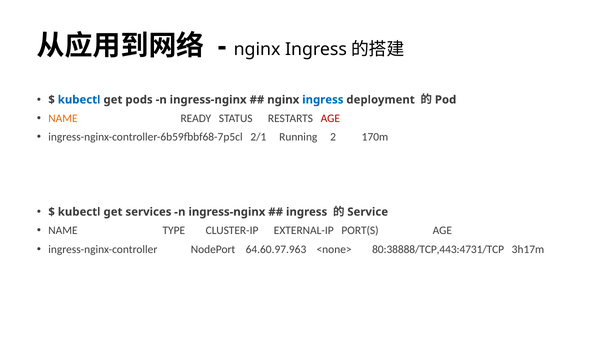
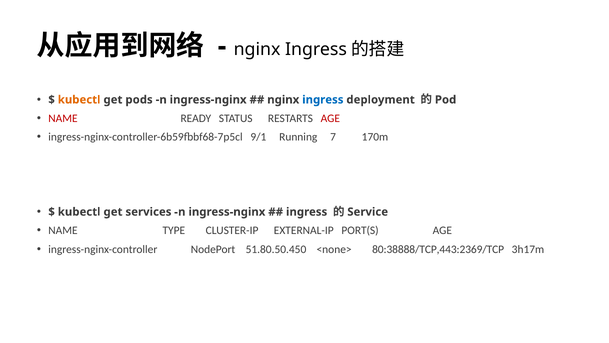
kubectl at (79, 100) colour: blue -> orange
NAME at (63, 118) colour: orange -> red
2/1: 2/1 -> 9/1
2: 2 -> 7
64.60.97.963: 64.60.97.963 -> 51.80.50.450
80:38888/TCP,443:4731/TCP: 80:38888/TCP,443:4731/TCP -> 80:38888/TCP,443:2369/TCP
